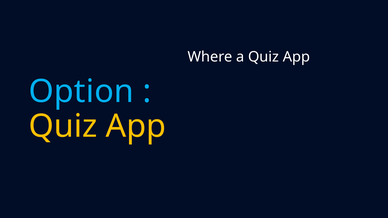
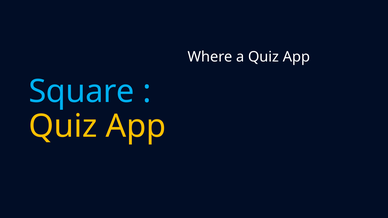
Option: Option -> Square
